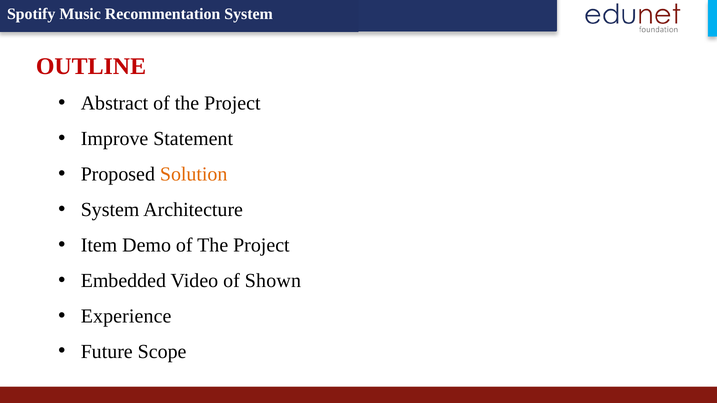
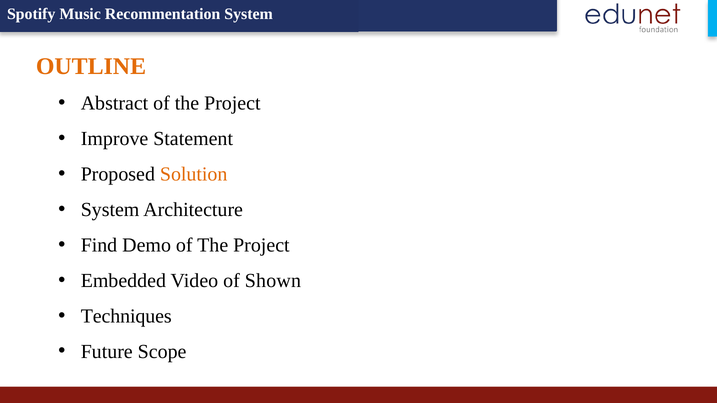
OUTLINE colour: red -> orange
Item: Item -> Find
Experience: Experience -> Techniques
